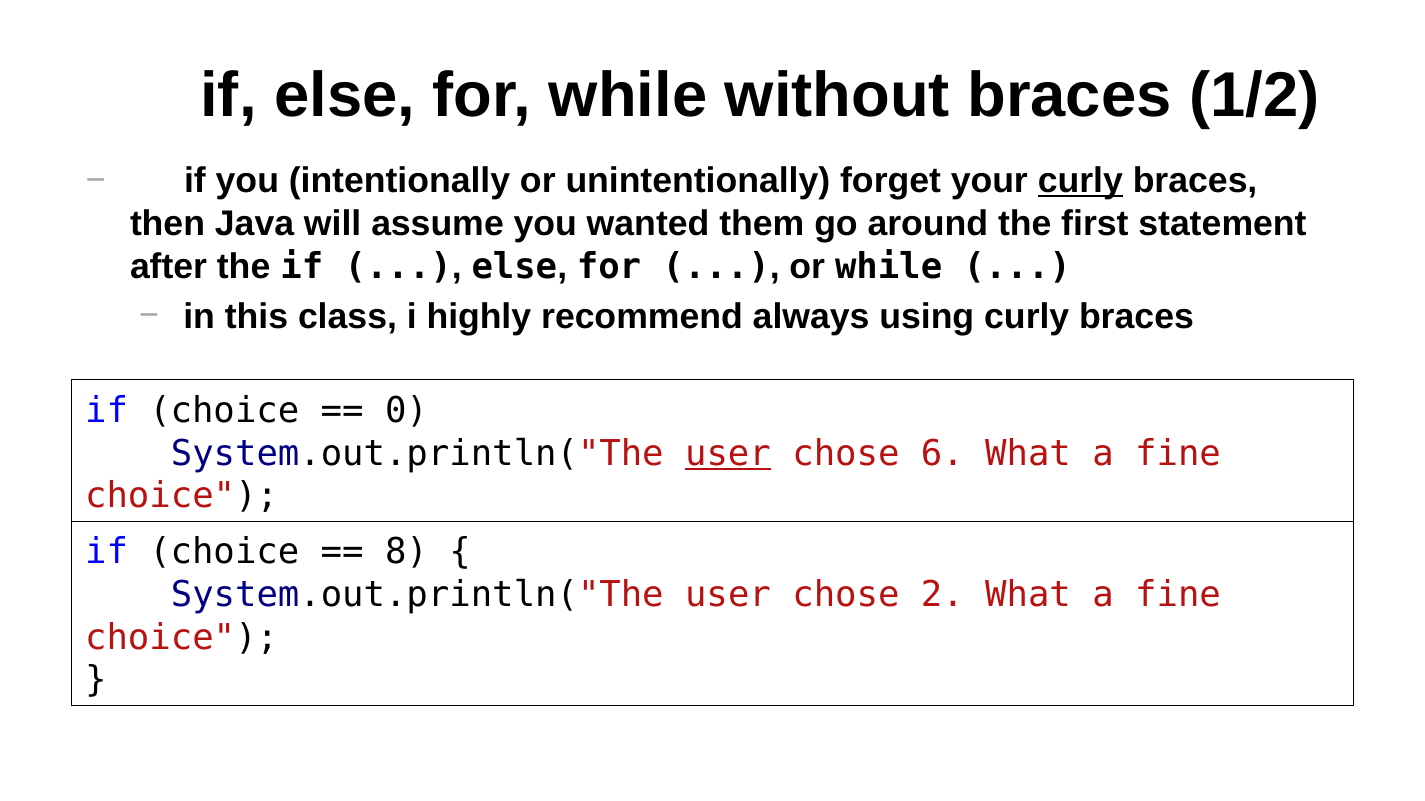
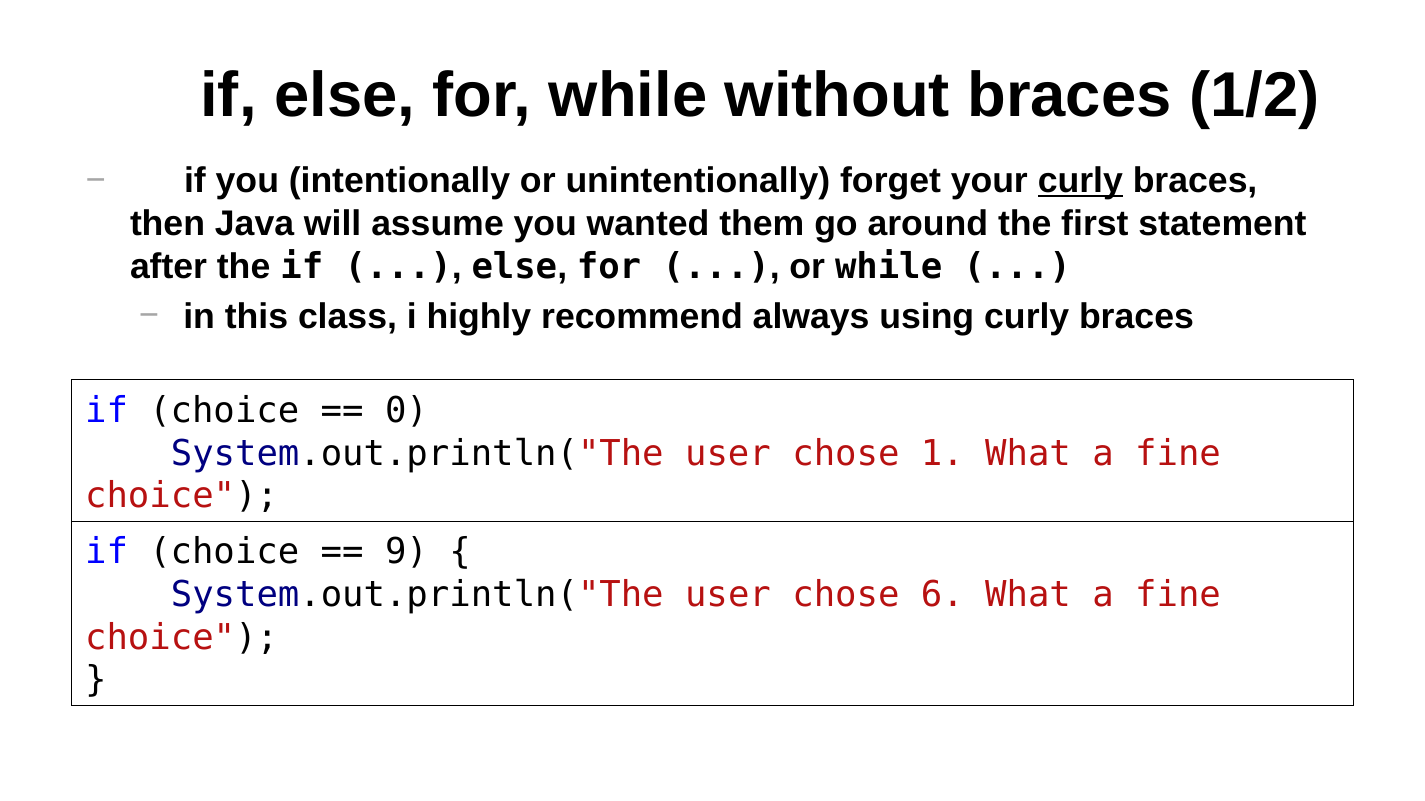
user at (728, 454) underline: present -> none
6: 6 -> 1
8: 8 -> 9
2: 2 -> 6
